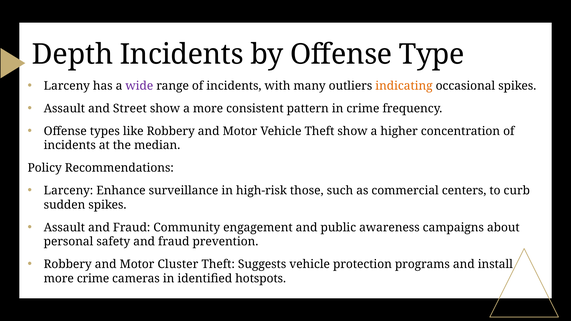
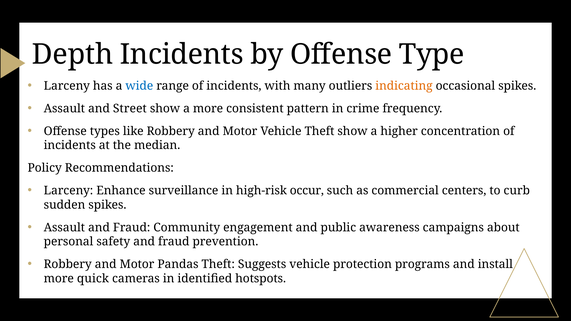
wide colour: purple -> blue
those: those -> occur
Cluster: Cluster -> Pandas
more crime: crime -> quick
